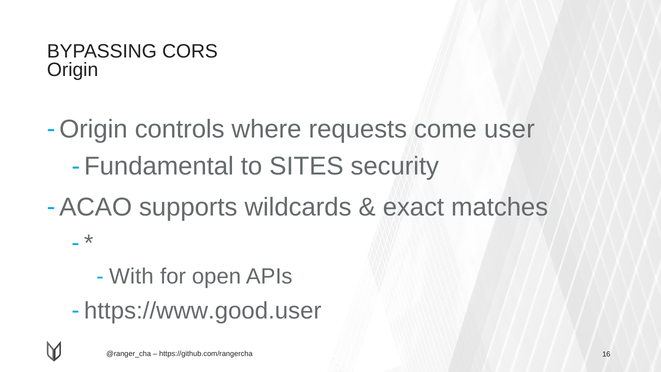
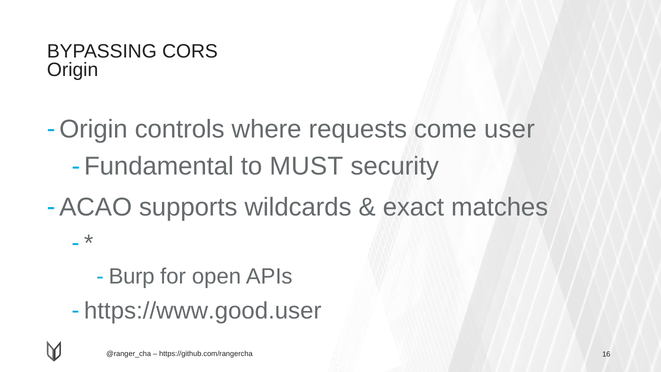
SITES: SITES -> MUST
With: With -> Burp
